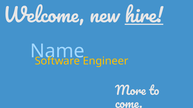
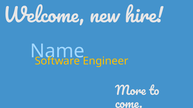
hire underline: present -> none
